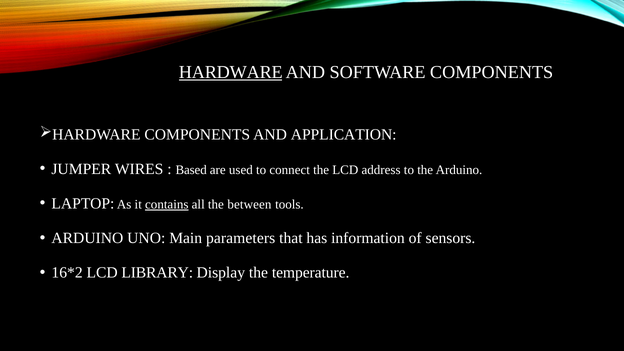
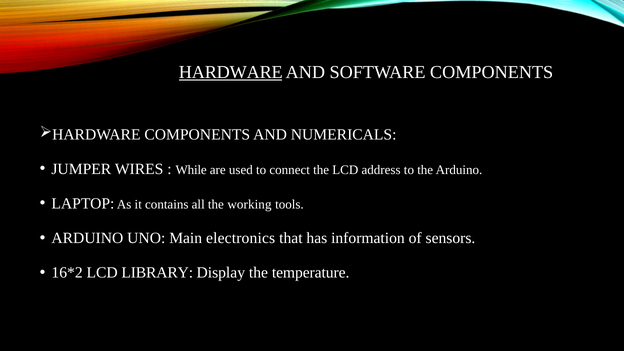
APPLICATION: APPLICATION -> NUMERICALS
Based: Based -> While
contains underline: present -> none
between: between -> working
parameters: parameters -> electronics
